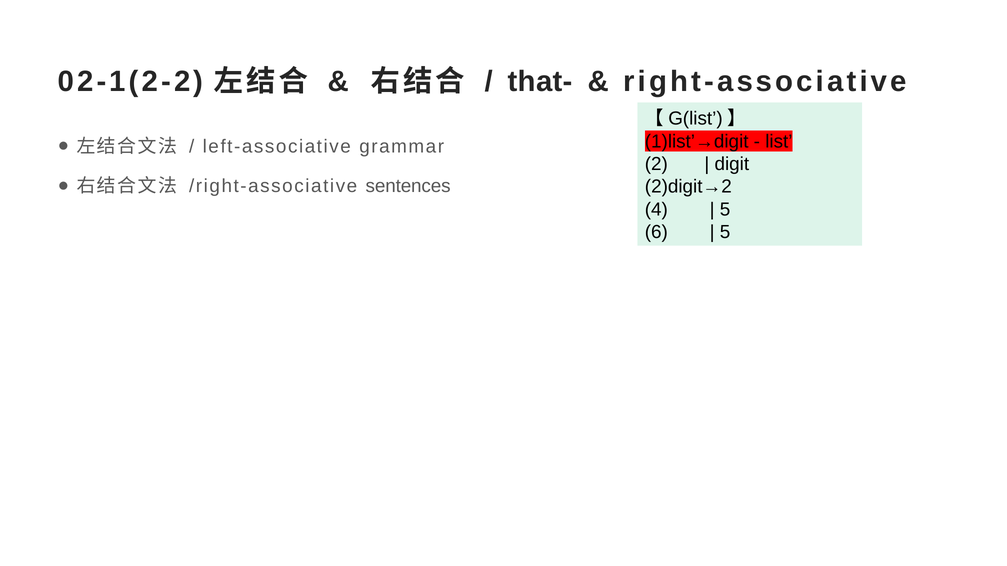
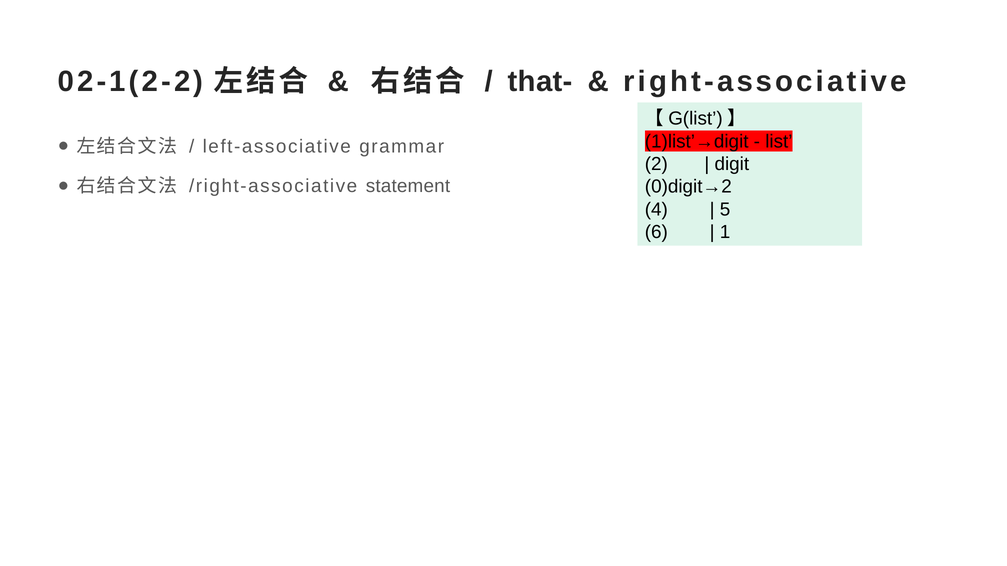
sentences: sentences -> statement
2)digit→2: 2)digit→2 -> 0)digit→2
5 at (725, 232): 5 -> 1
